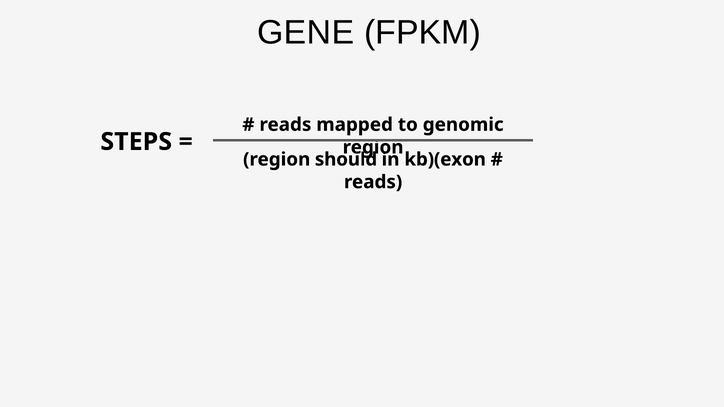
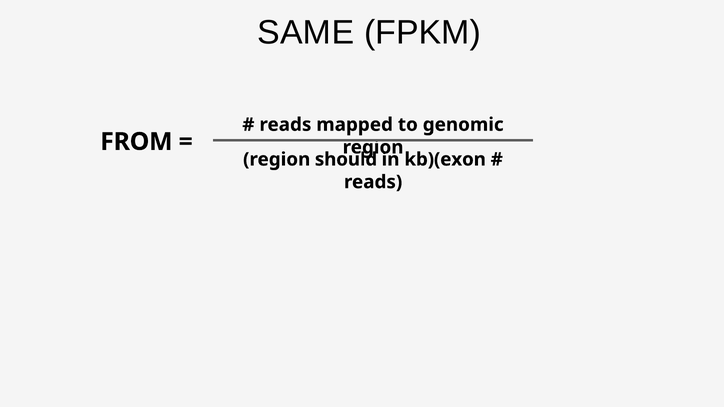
GENE: GENE -> SAME
STEPS: STEPS -> FROM
